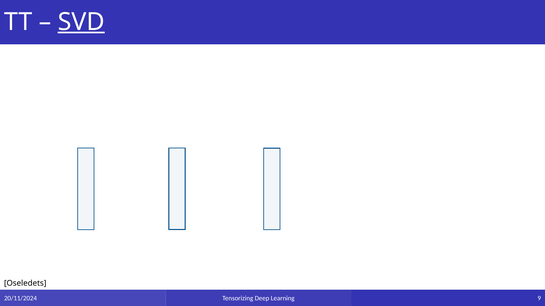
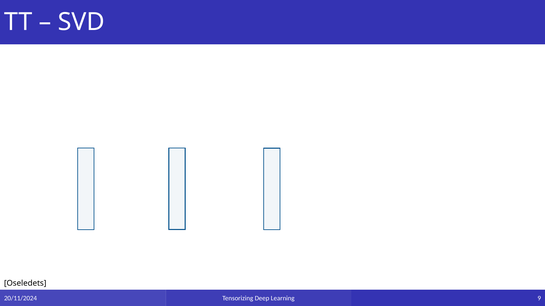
SVD underline: present -> none
